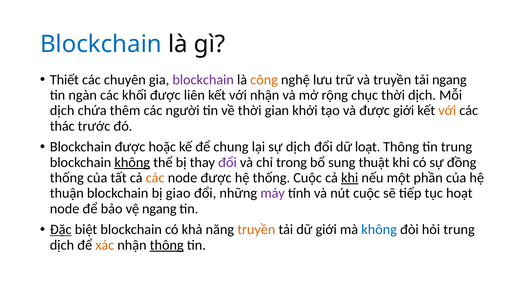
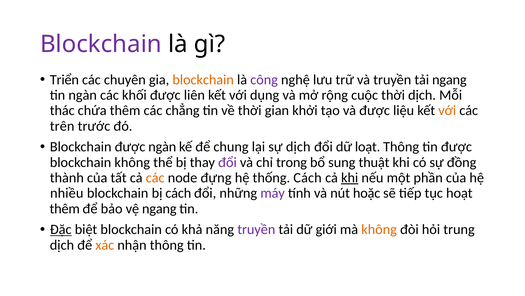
Blockchain at (101, 44) colour: blue -> purple
Thiết: Thiết -> Triển
blockchain at (203, 80) colour: purple -> orange
công colour: orange -> purple
với nhận: nhận -> dụng
chục: chục -> cuộc
dịch at (62, 110): dịch -> thác
người: người -> chẳng
được giới: giới -> liệu
thác: thác -> trên
được hoặc: hoặc -> ngàn
tin trung: trung -> được
không at (132, 162) underline: present -> none
thống at (67, 177): thống -> thành
node được: được -> đựng
thống Cuộc: Cuộc -> Cách
thuận: thuận -> nhiều
bị giao: giao -> cách
nút cuộc: cuộc -> hoặc
node at (65, 208): node -> thêm
truyền at (256, 229) colour: orange -> purple
không at (379, 229) colour: blue -> orange
thông at (167, 244) underline: present -> none
